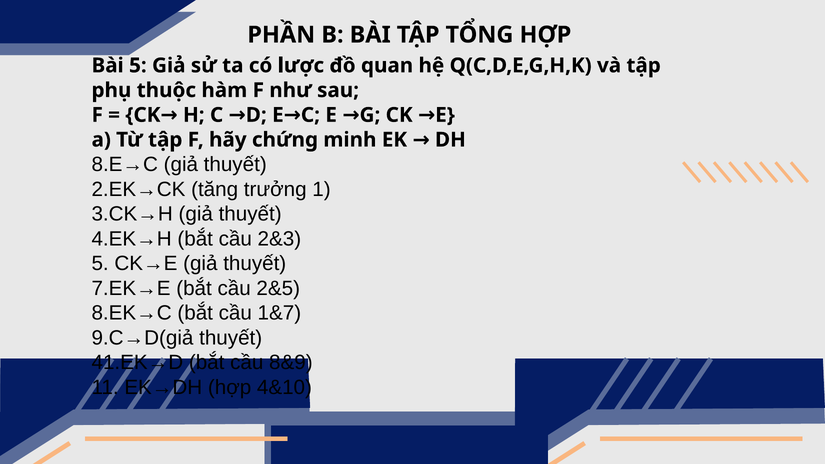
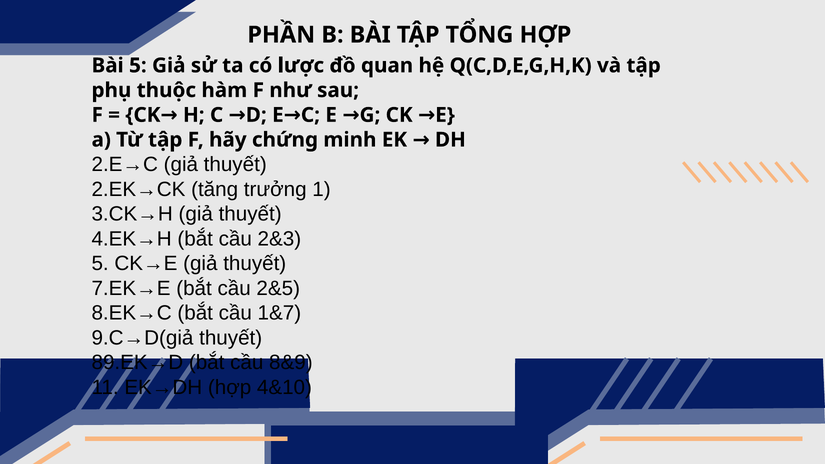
8.E→C: 8.E→C -> 2.E→C
41.EK→D: 41.EK→D -> 89.EK→D
